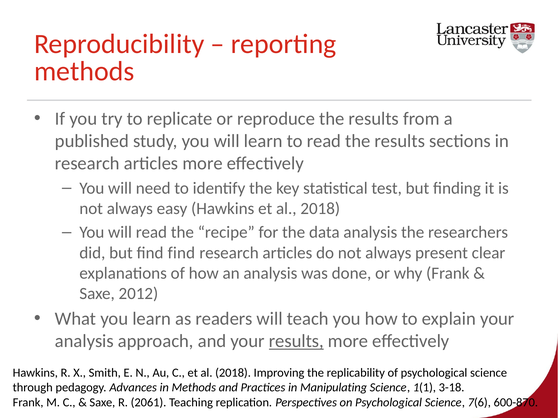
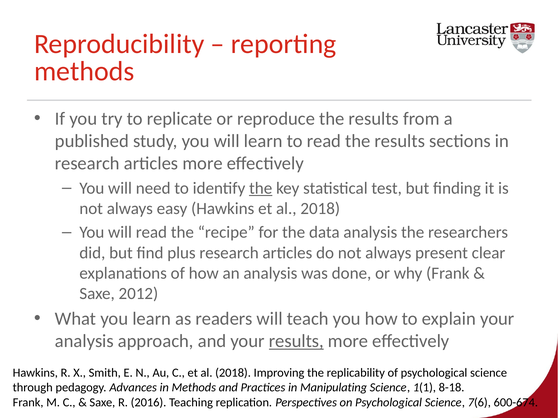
the at (261, 188) underline: none -> present
find find: find -> plus
3-18: 3-18 -> 8-18
2061: 2061 -> 2016
600-870: 600-870 -> 600-674
